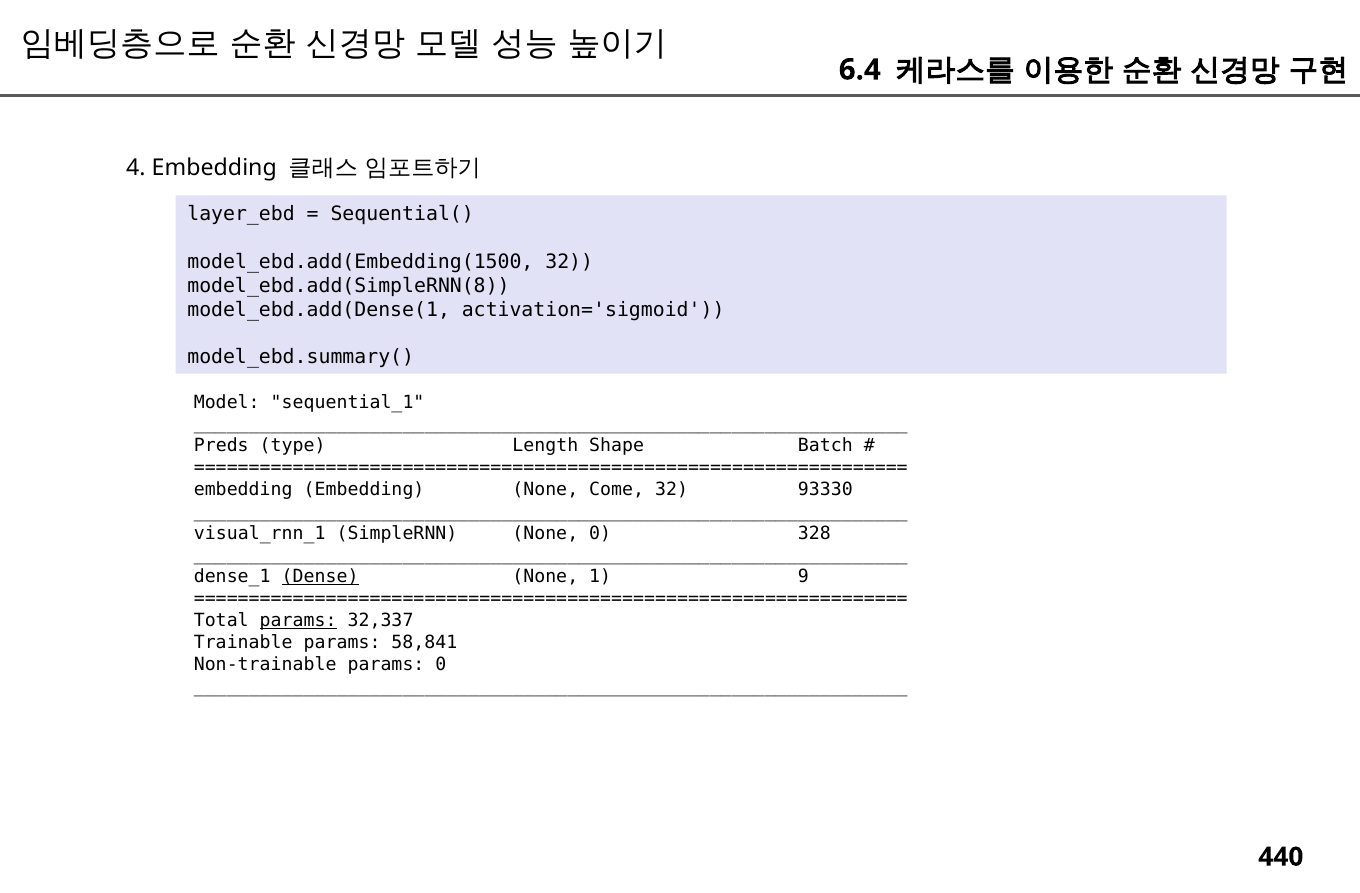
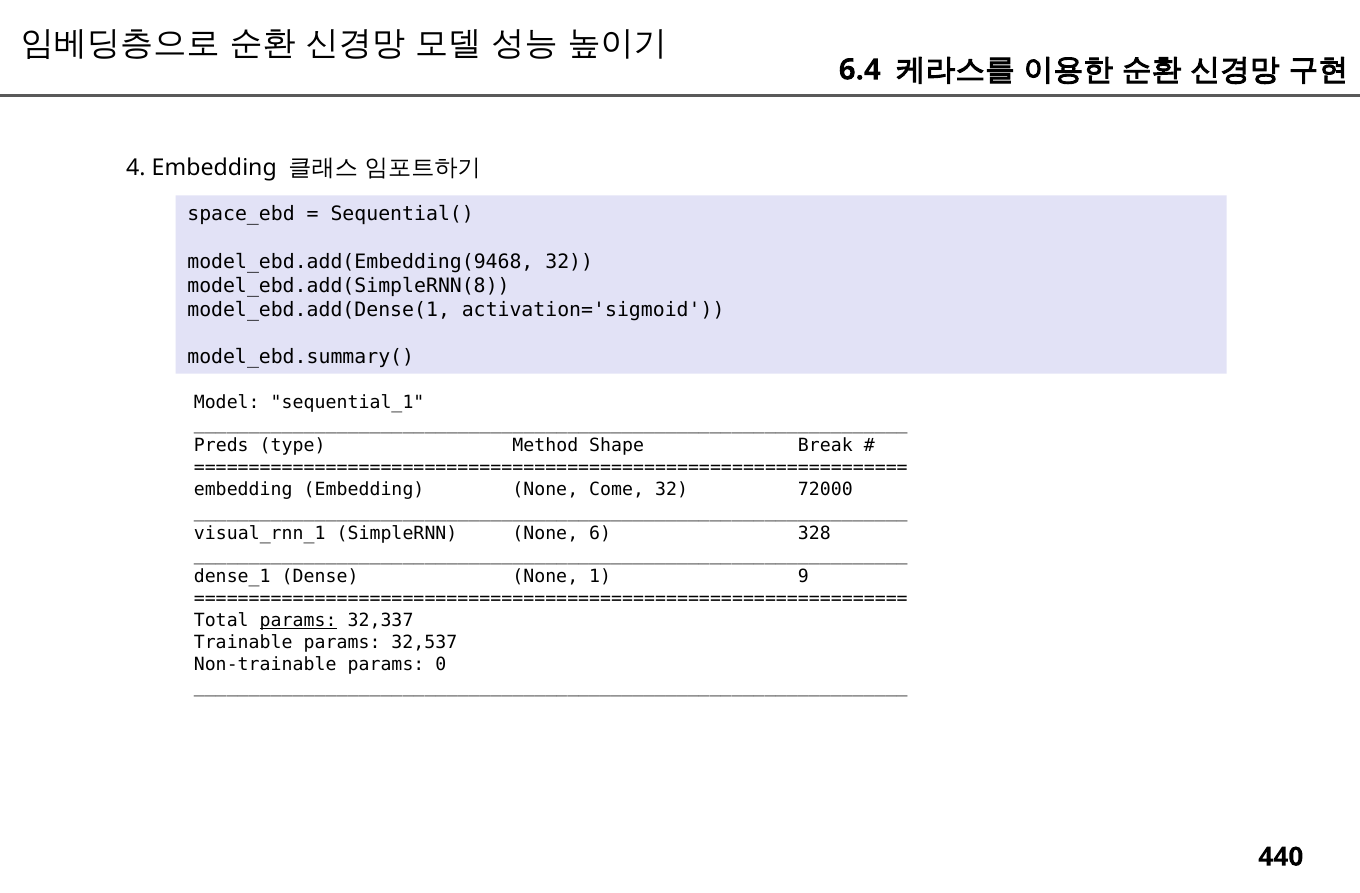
layer_ebd: layer_ebd -> space_ebd
model_ebd.add(Embedding(1500: model_ebd.add(Embedding(1500 -> model_ebd.add(Embedding(9468
Length: Length -> Method
Batch: Batch -> Break
93330: 93330 -> 72000
None 0: 0 -> 6
Dense underline: present -> none
58,841: 58,841 -> 32,537
